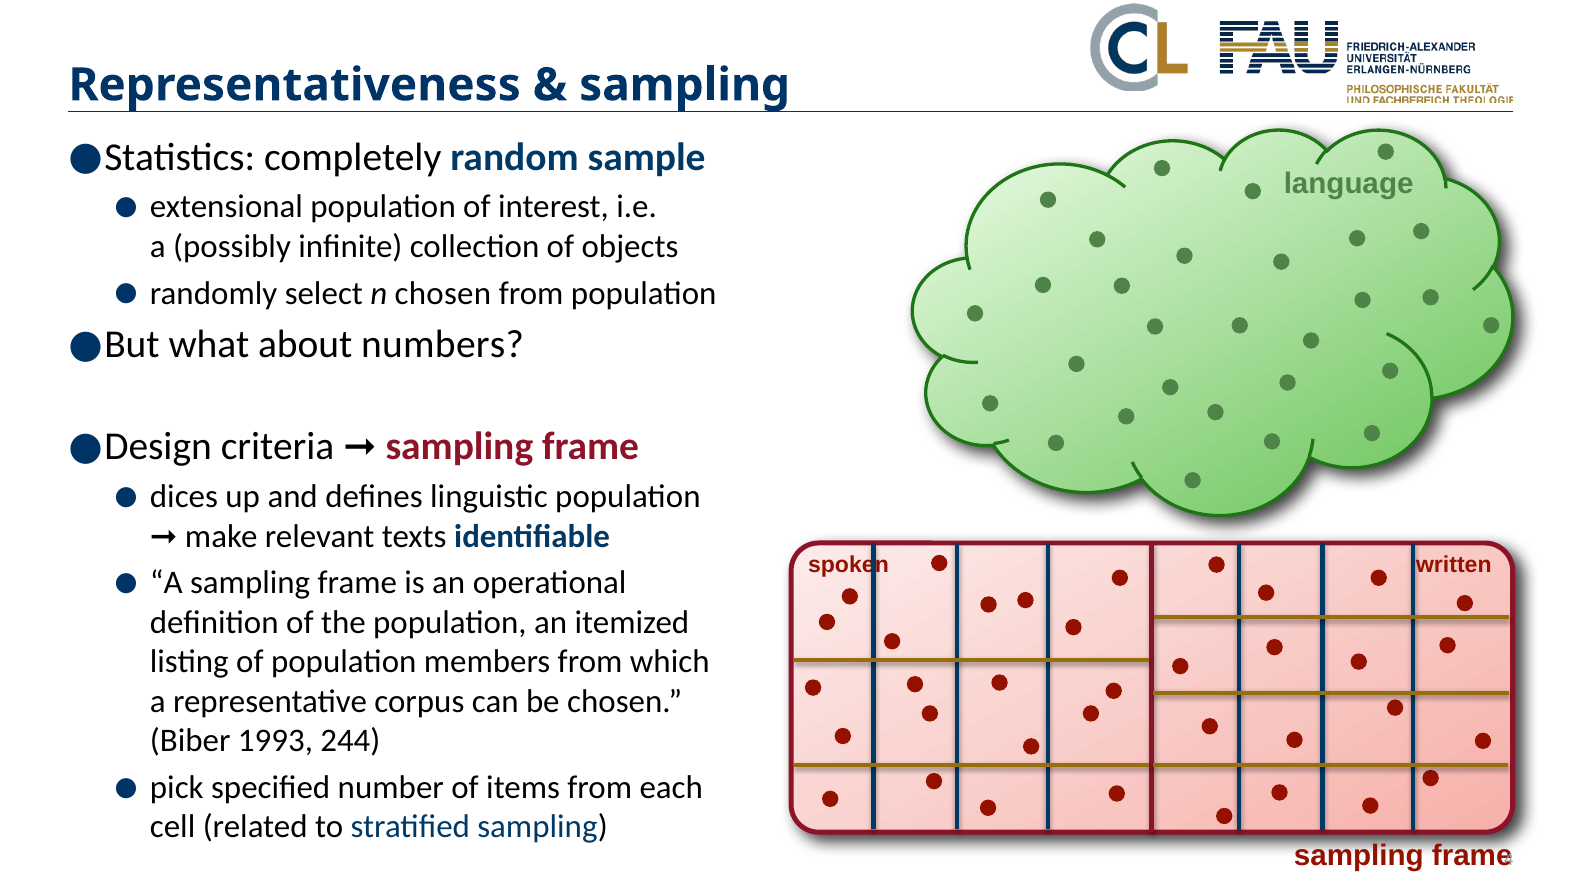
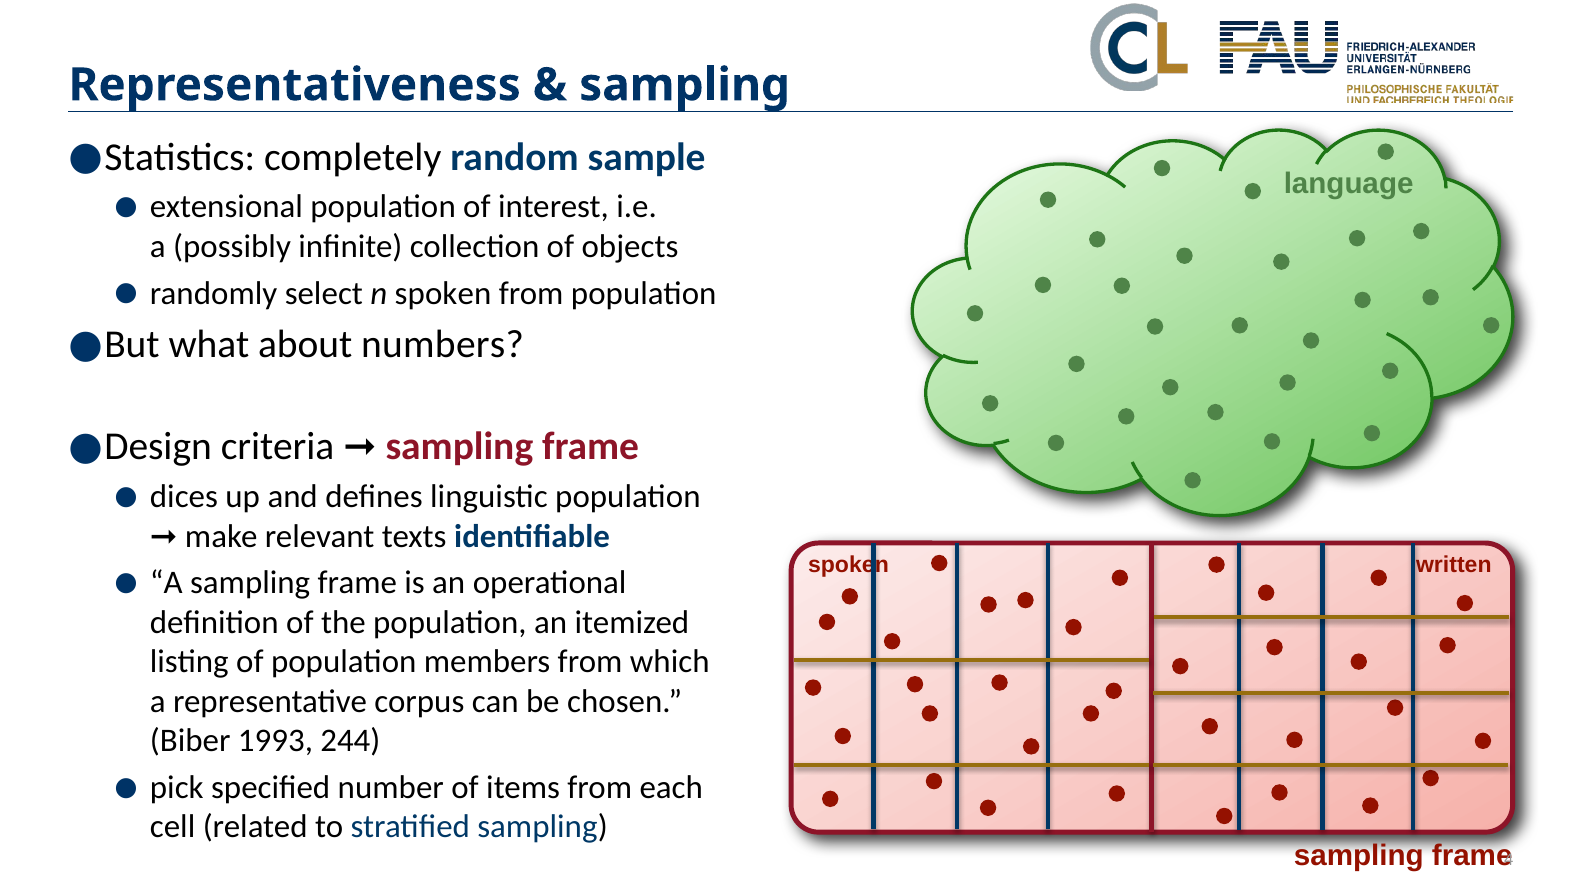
n chosen: chosen -> spoken
